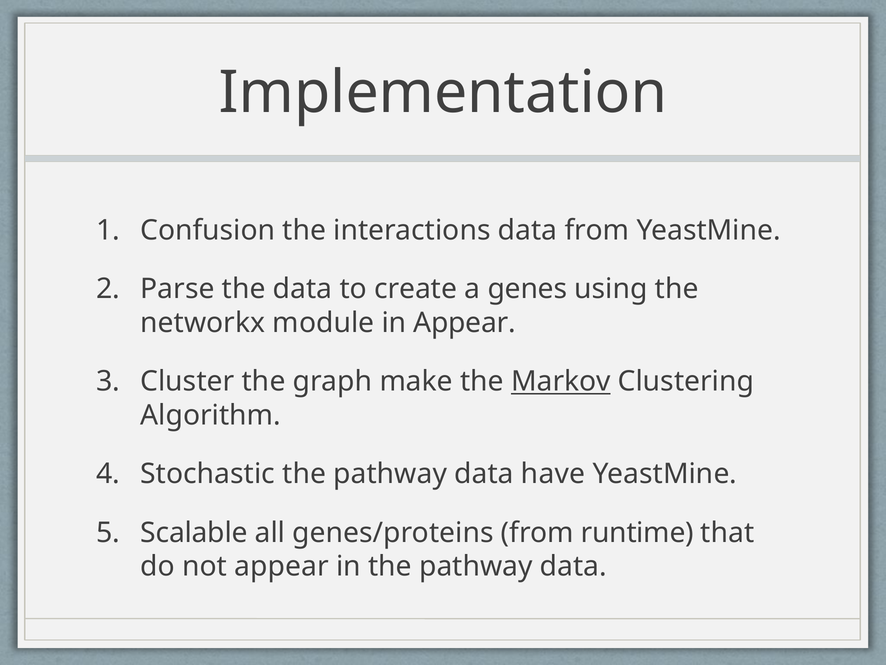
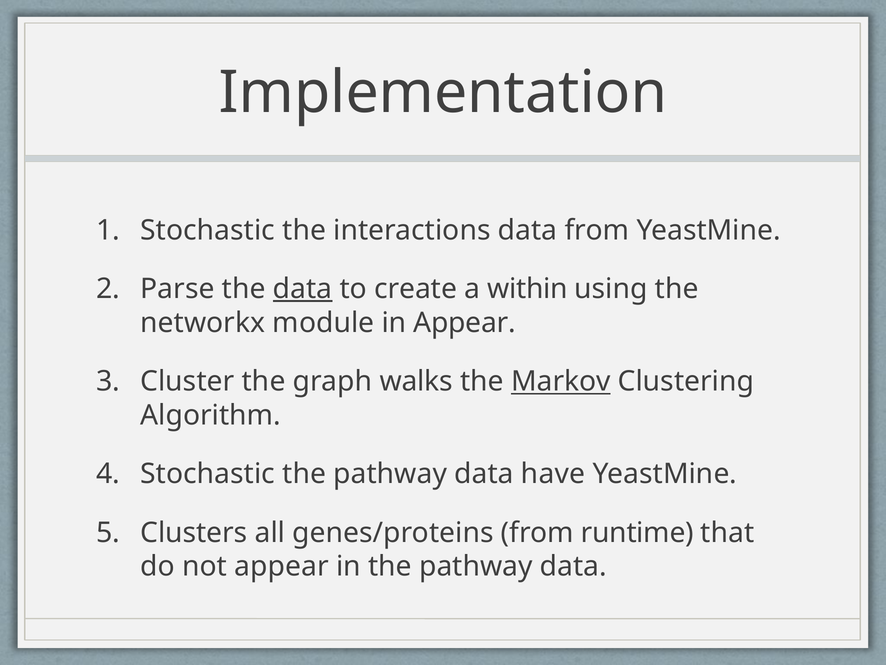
Confusion at (208, 230): Confusion -> Stochastic
data at (303, 289) underline: none -> present
genes: genes -> within
make: make -> walks
Scalable: Scalable -> Clusters
